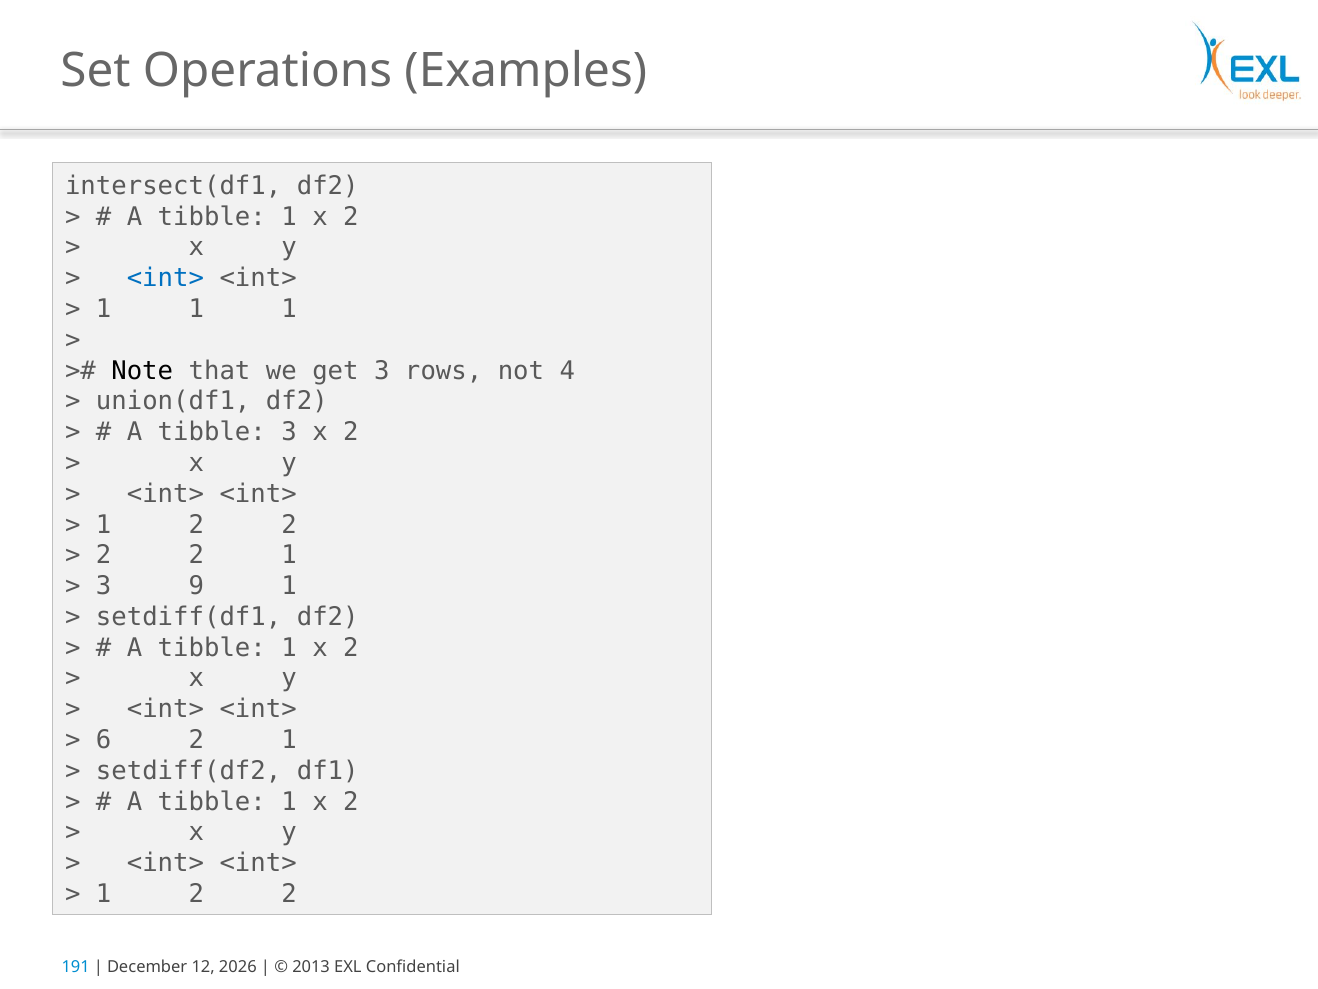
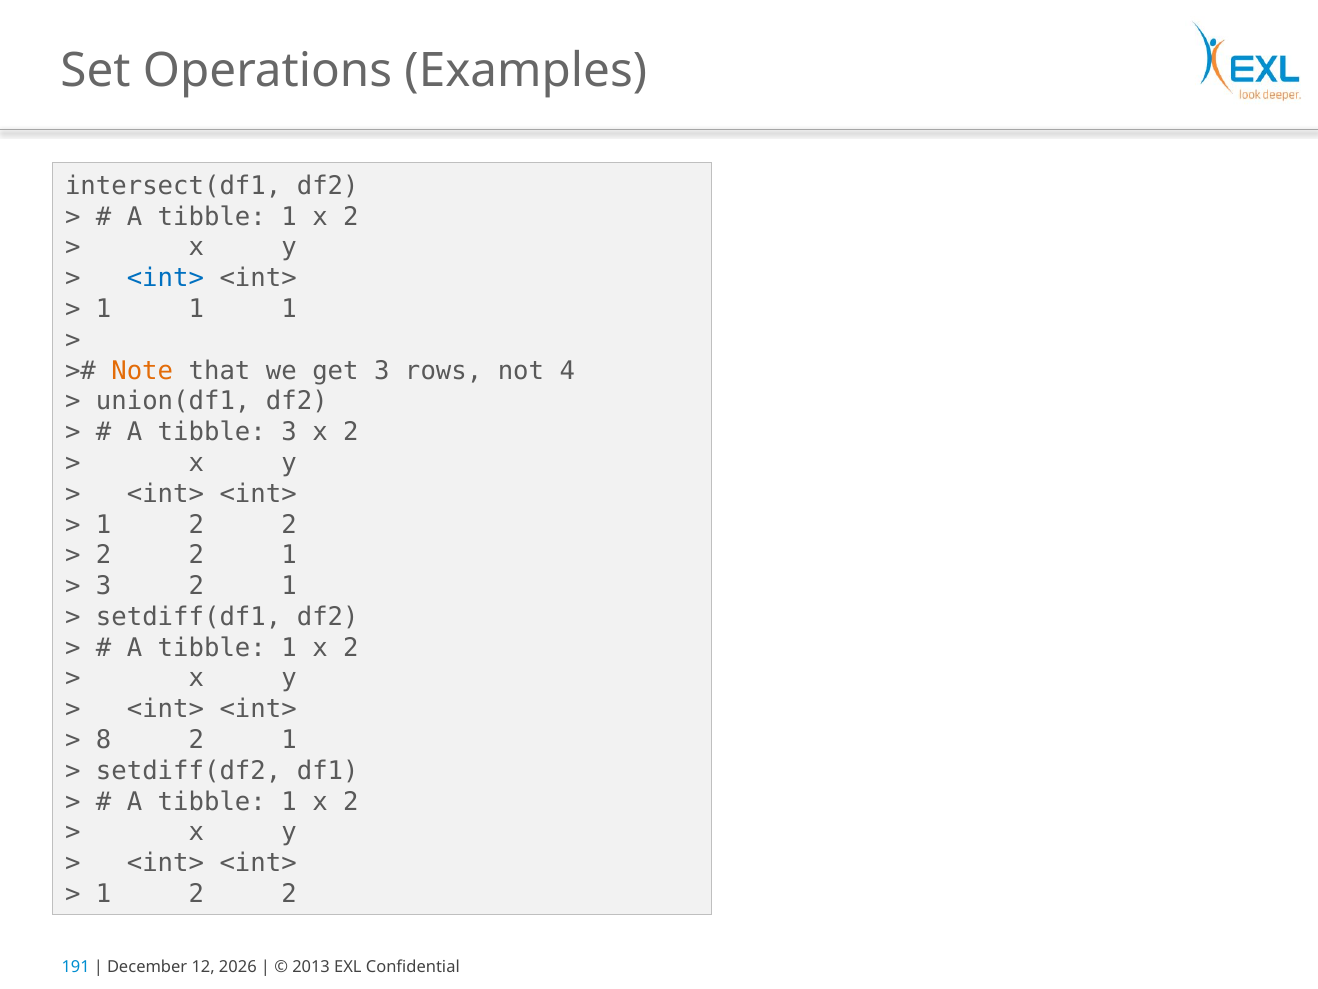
Note colour: black -> orange
3 9: 9 -> 2
6: 6 -> 8
